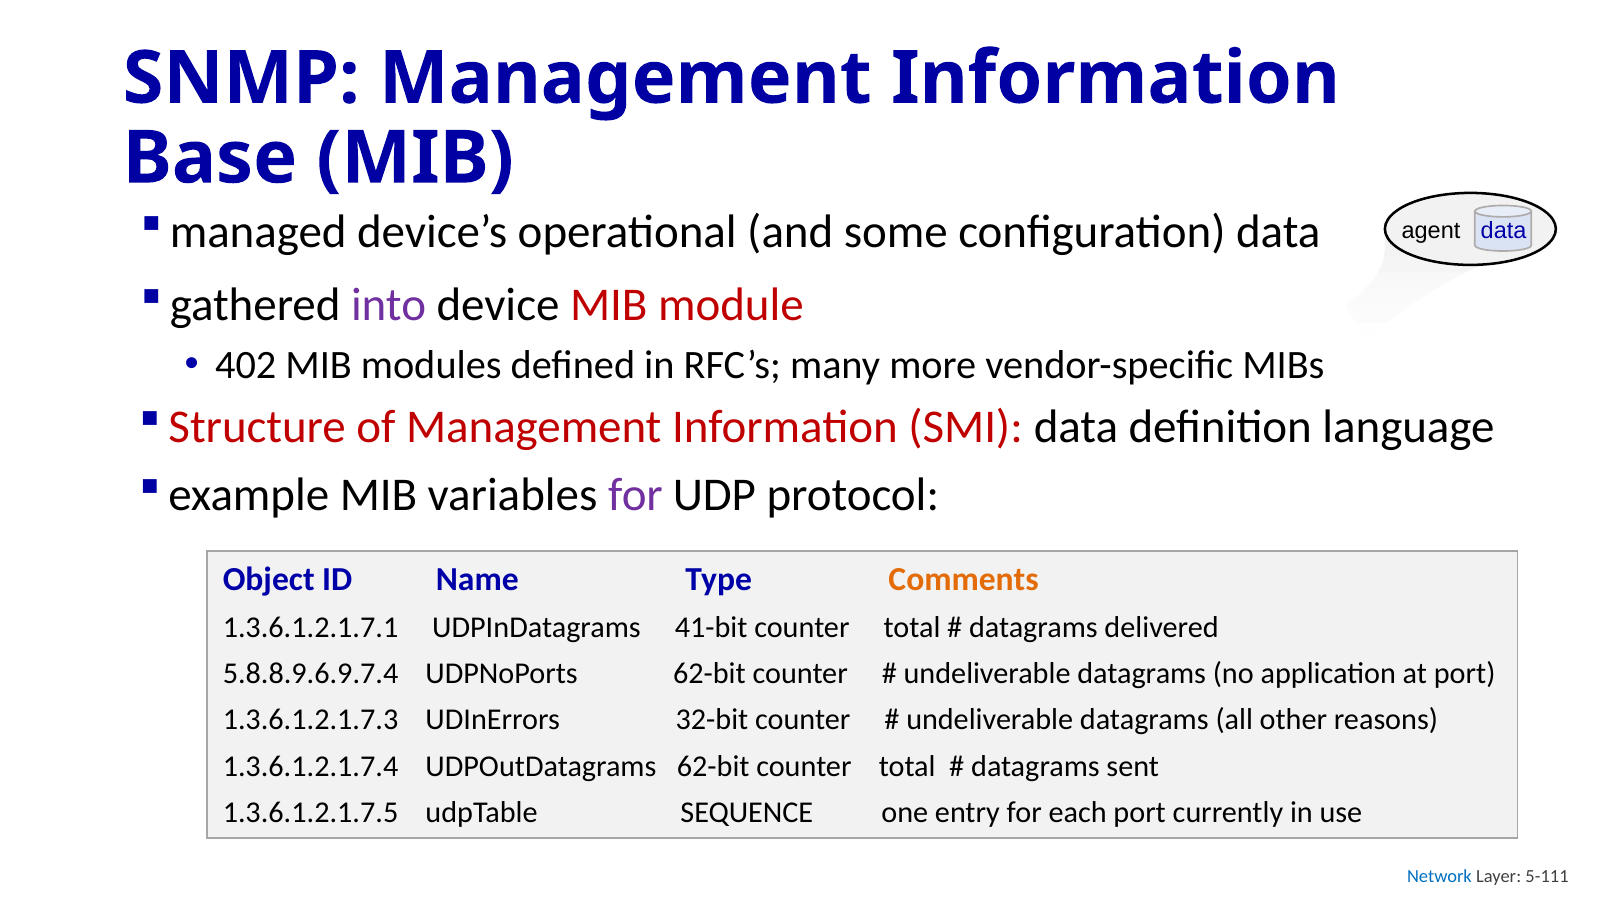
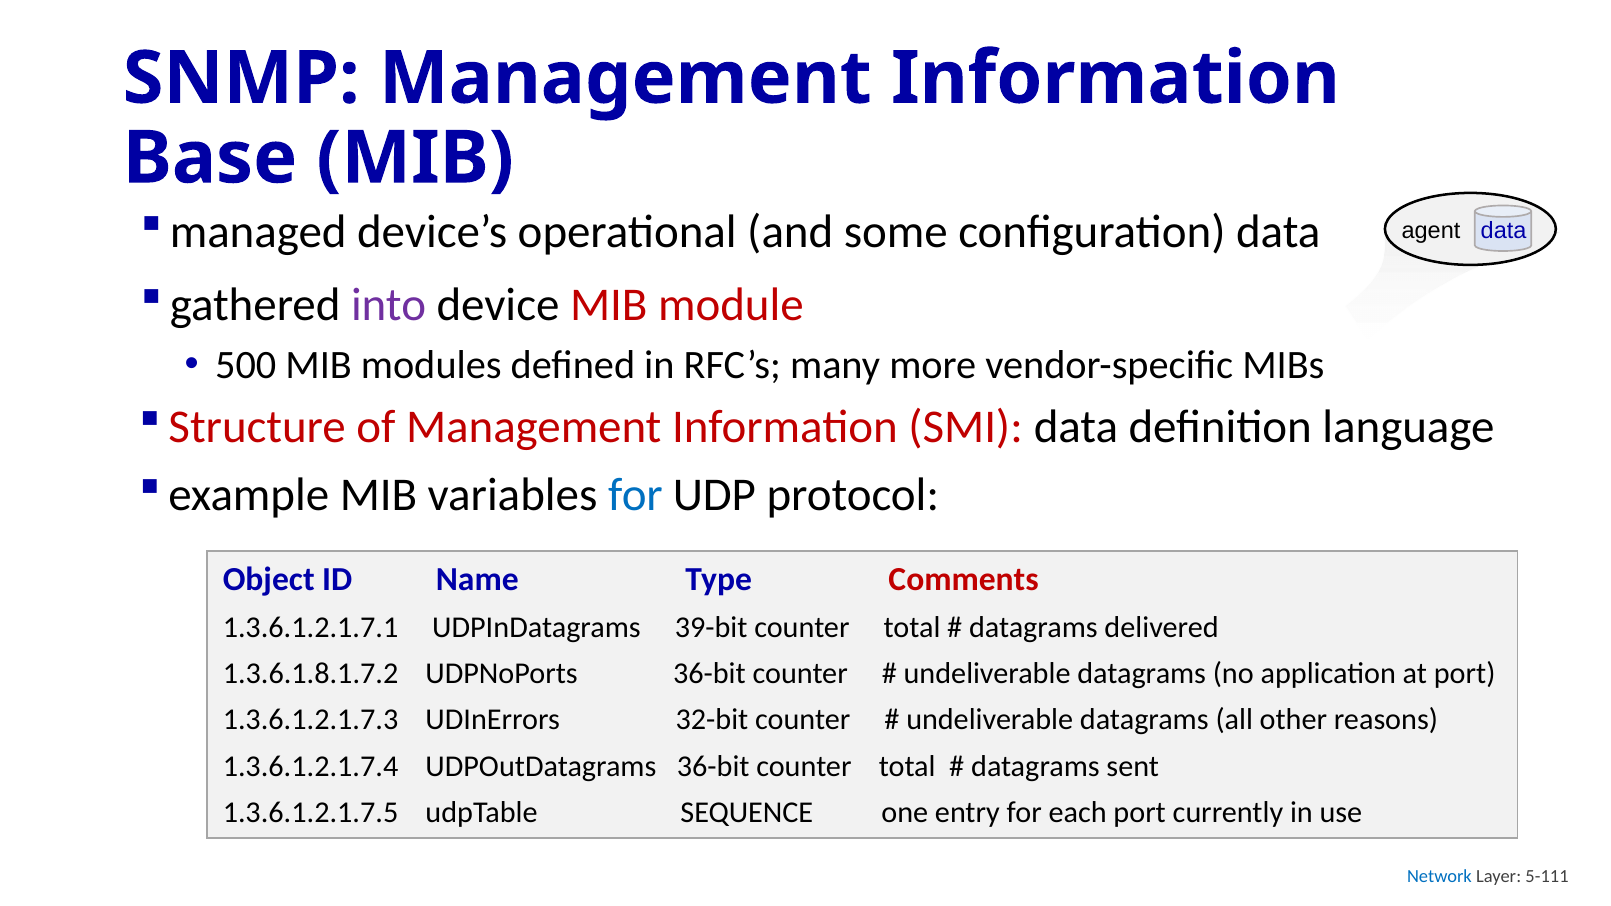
402: 402 -> 500
for at (635, 495) colour: purple -> blue
Comments colour: orange -> red
41-bit: 41-bit -> 39-bit
5.8.8.9.6.9.7.4: 5.8.8.9.6.9.7.4 -> 1.3.6.1.8.1.7.2
UDPNoPorts 62-bit: 62-bit -> 36-bit
UDPOutDatagrams 62-bit: 62-bit -> 36-bit
